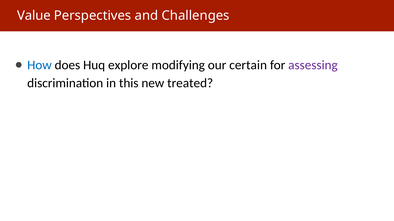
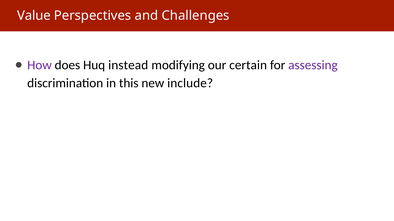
How colour: blue -> purple
explore: explore -> instead
treated: treated -> include
